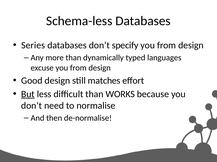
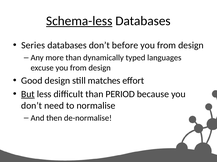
Schema-less underline: none -> present
specify: specify -> before
WORKS: WORKS -> PERIOD
